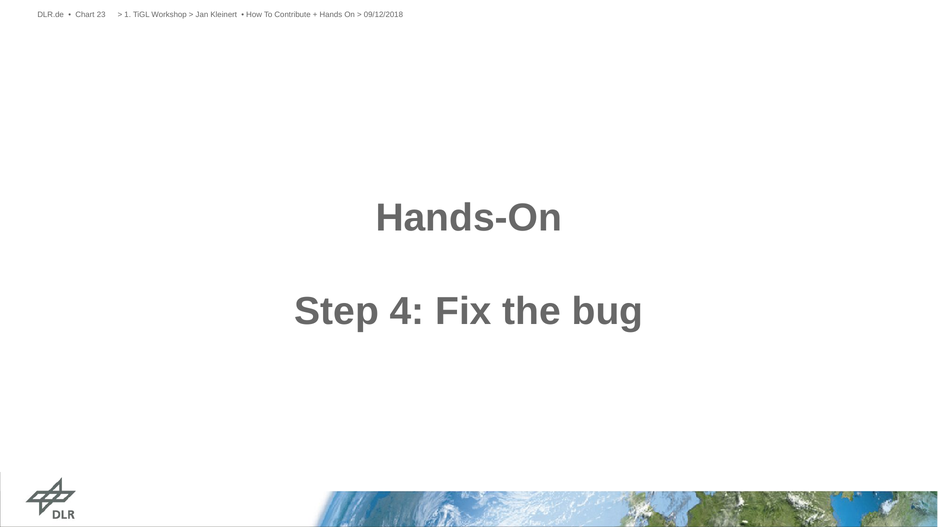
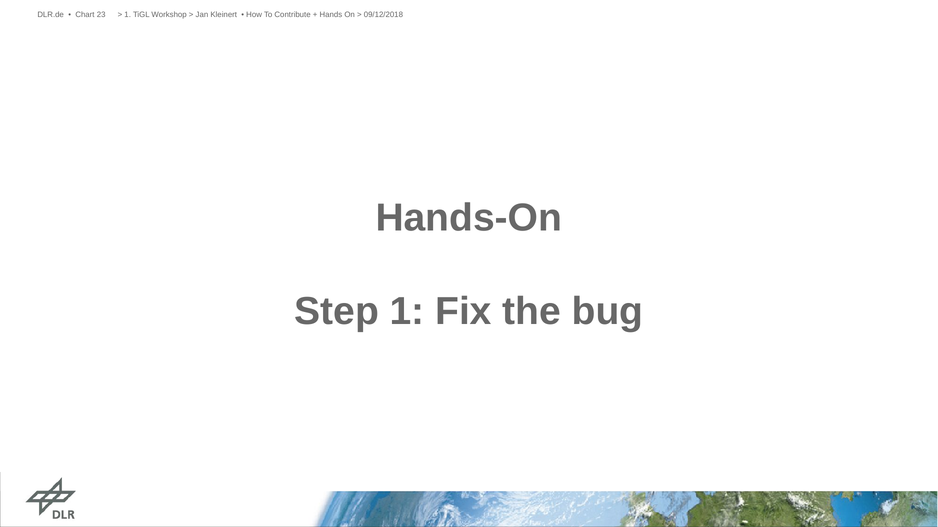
Step 4: 4 -> 1
